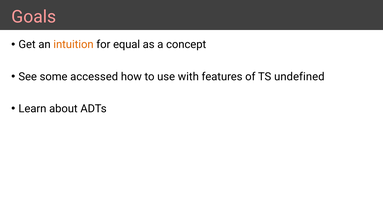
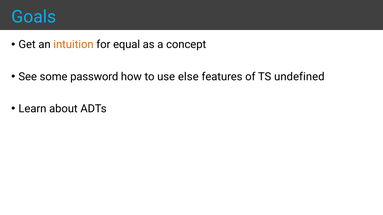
Goals colour: pink -> light blue
accessed: accessed -> password
with: with -> else
